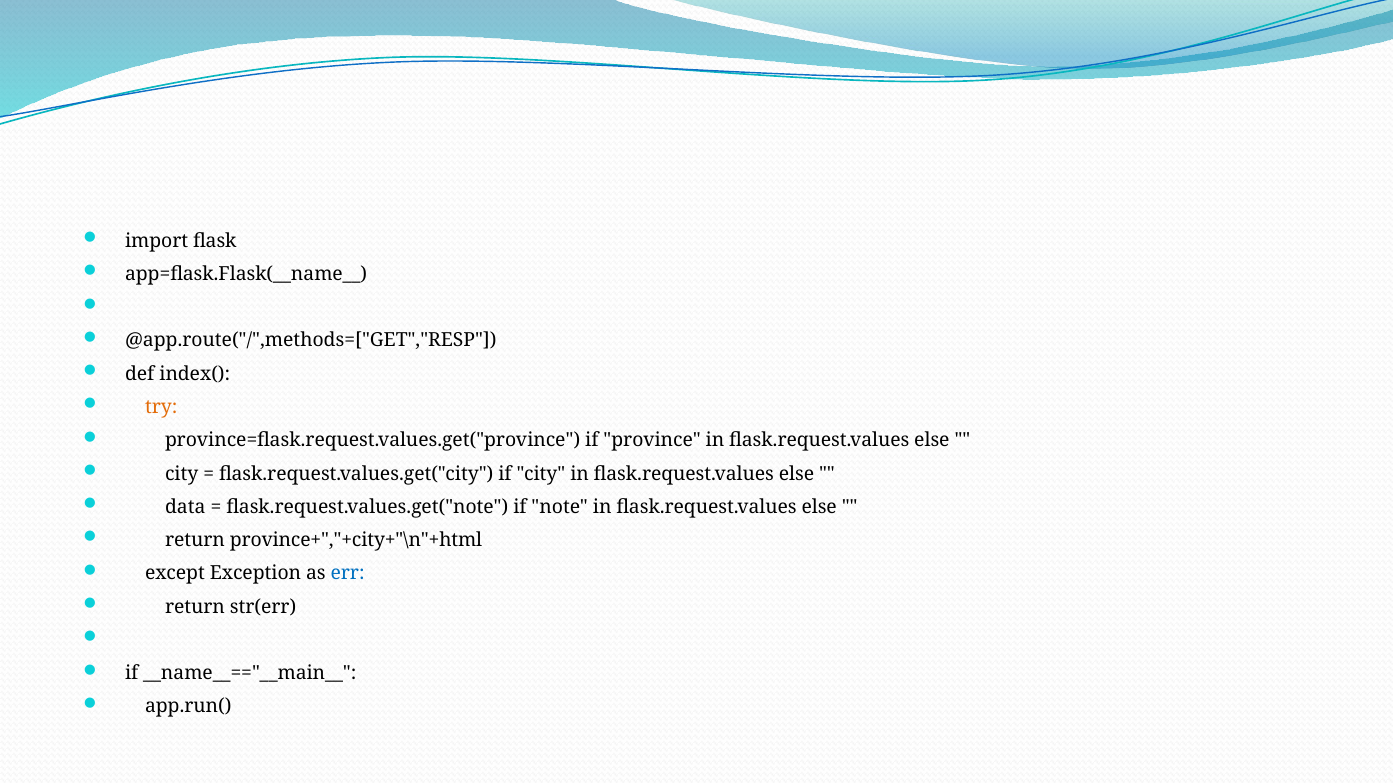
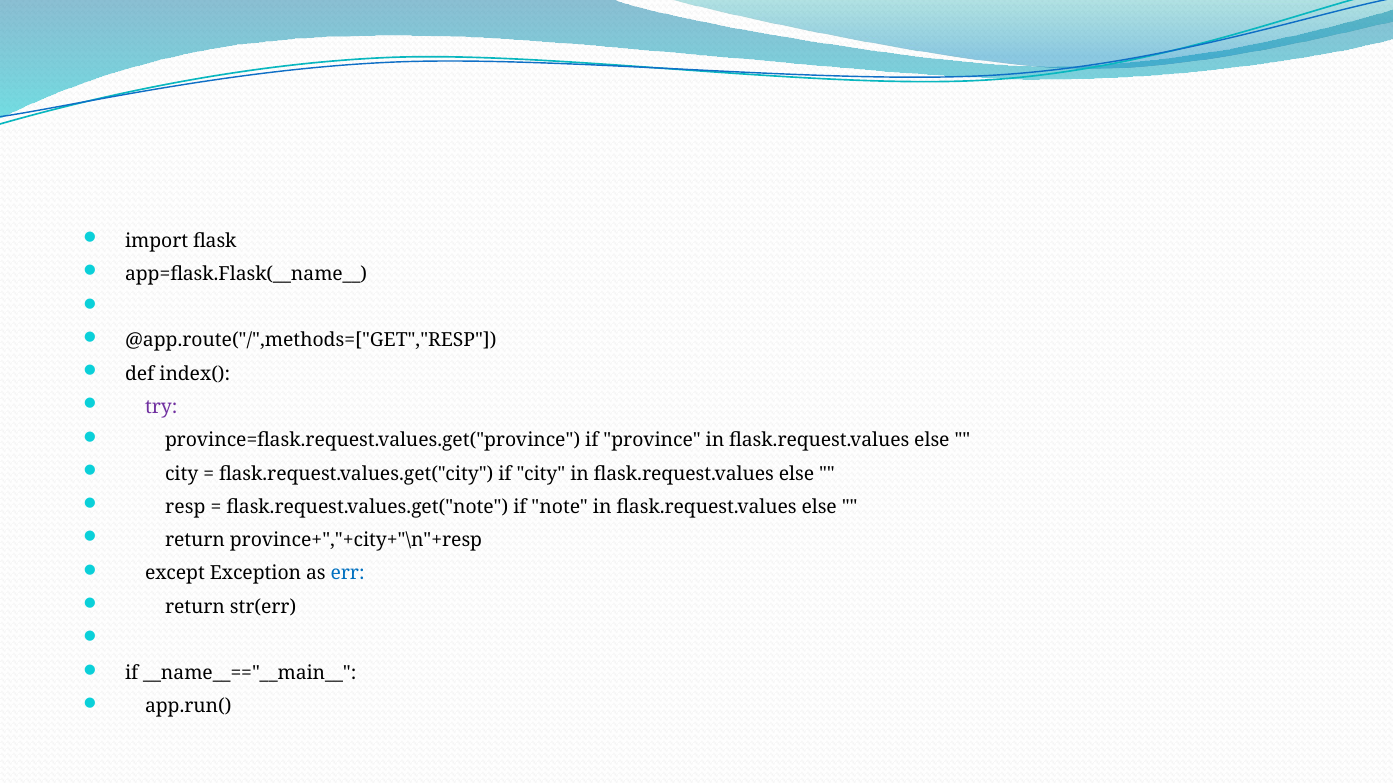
try colour: orange -> purple
data: data -> resp
province+","+city+"\n"+html: province+","+city+"\n"+html -> province+","+city+"\n"+resp
